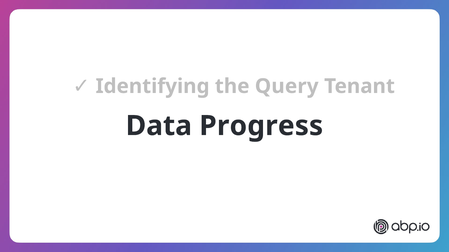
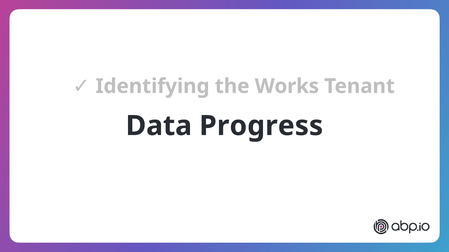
Query: Query -> Works
